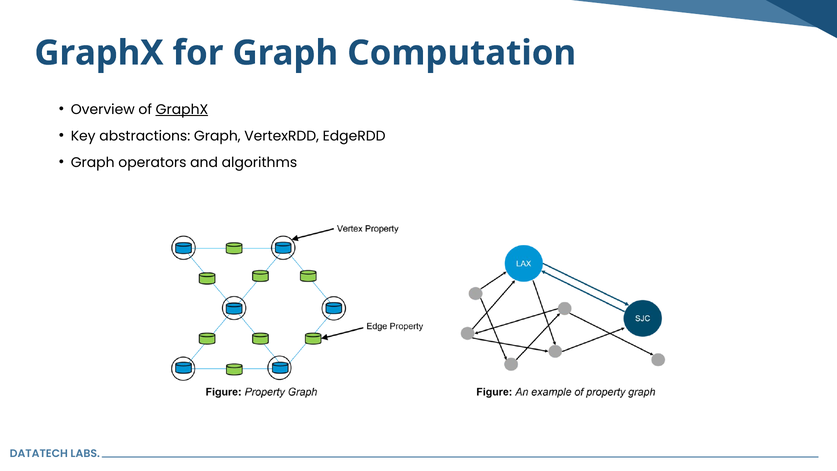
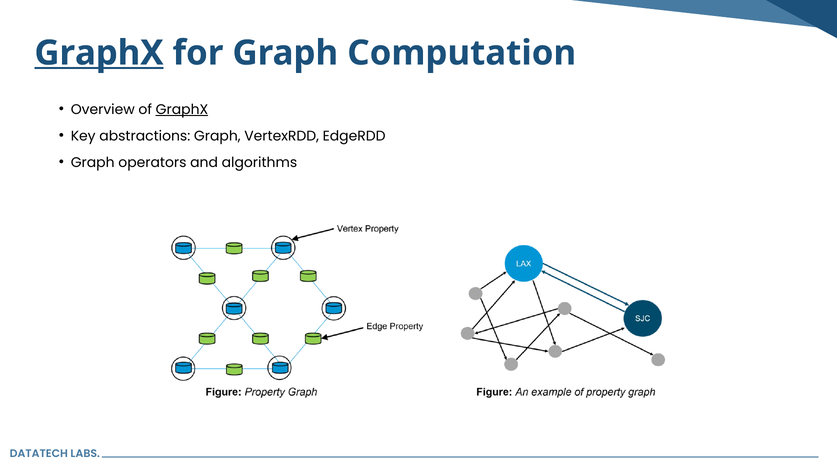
GraphX at (99, 53) underline: none -> present
